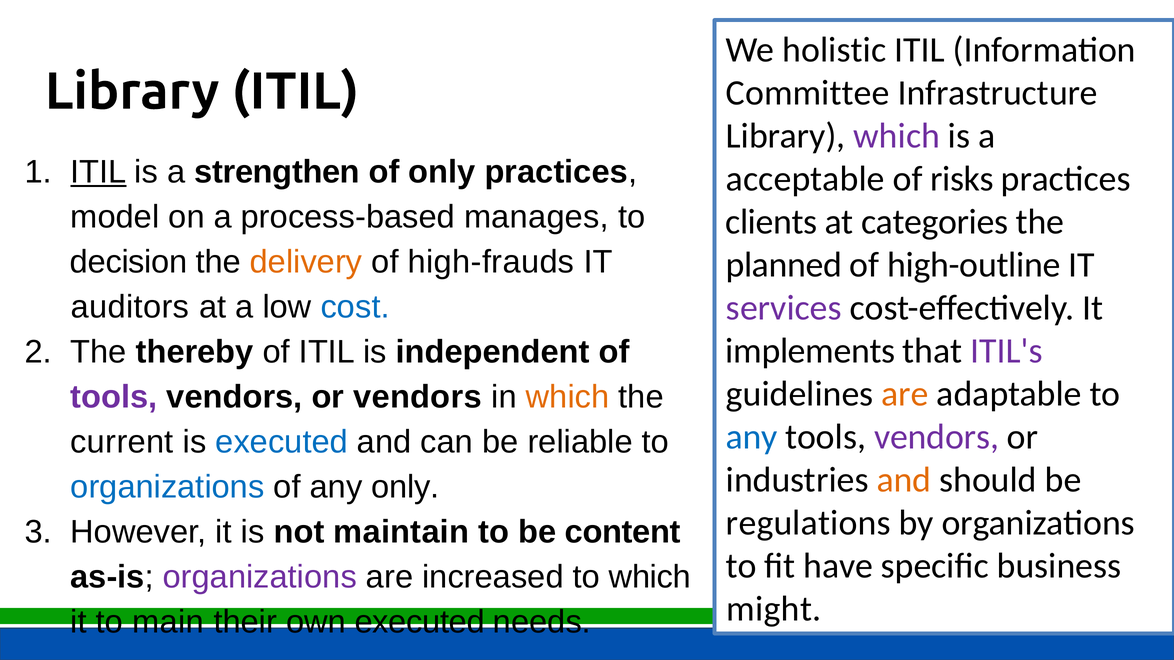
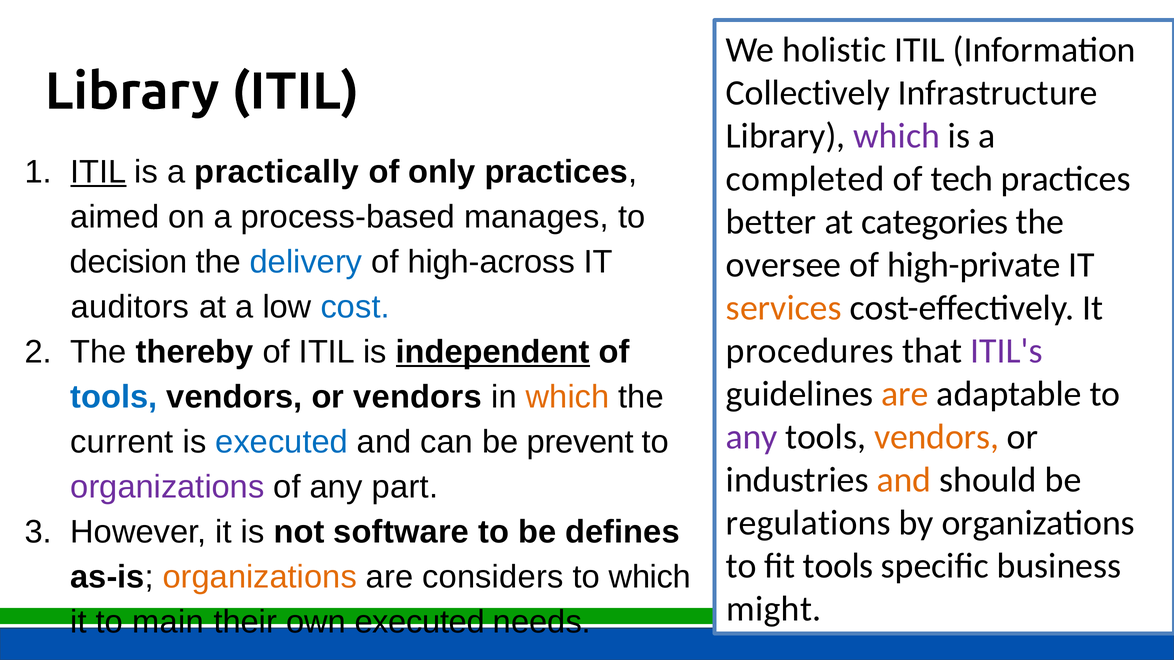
Committee: Committee -> Collectively
strengthen: strengthen -> practically
acceptable: acceptable -> completed
risks: risks -> tech
model: model -> aimed
clients: clients -> better
delivery colour: orange -> blue
high-frauds: high-frauds -> high-across
planned: planned -> oversee
high-outline: high-outline -> high-private
services colour: purple -> orange
implements: implements -> procedures
independent underline: none -> present
tools at (114, 397) colour: purple -> blue
any at (752, 437) colour: blue -> purple
vendors at (937, 437) colour: purple -> orange
reliable: reliable -> prevent
organizations at (167, 487) colour: blue -> purple
any only: only -> part
maintain: maintain -> software
content: content -> defines
fit have: have -> tools
organizations at (260, 577) colour: purple -> orange
increased: increased -> considers
